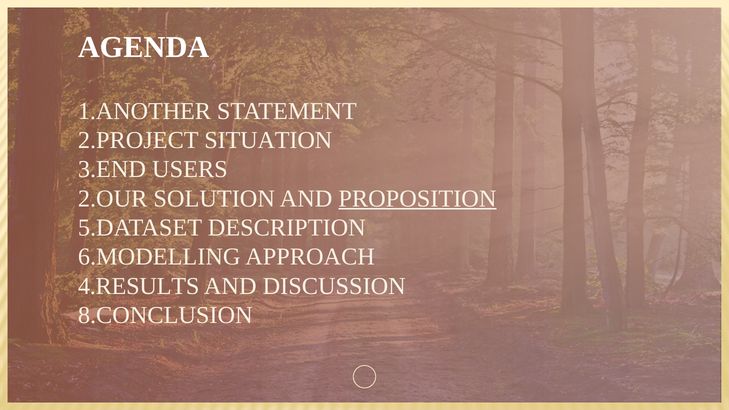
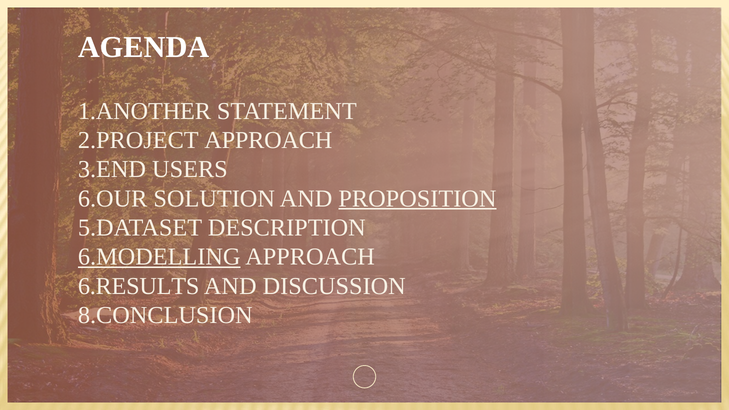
2.PROJECT SITUATION: SITUATION -> APPROACH
2.OUR: 2.OUR -> 6.OUR
6.MODELLING underline: none -> present
4.RESULTS: 4.RESULTS -> 6.RESULTS
